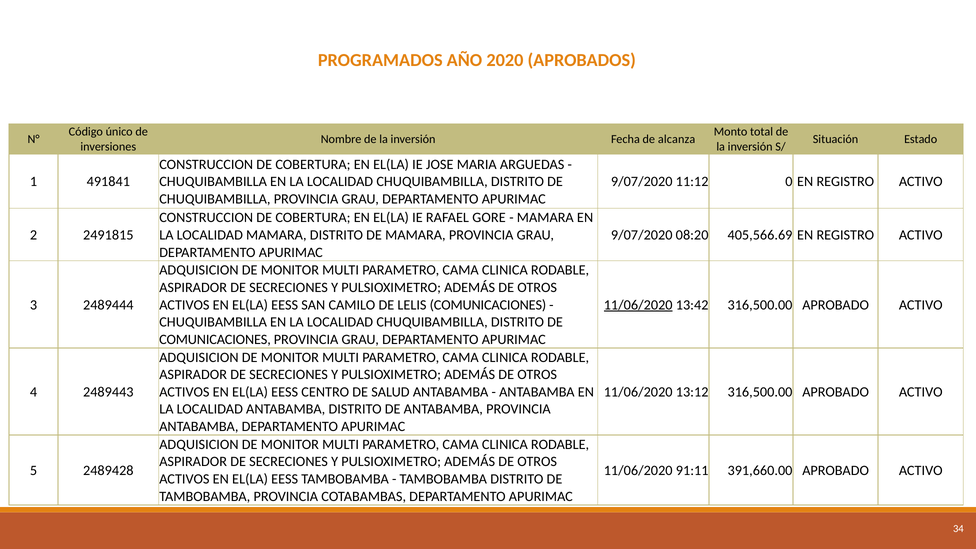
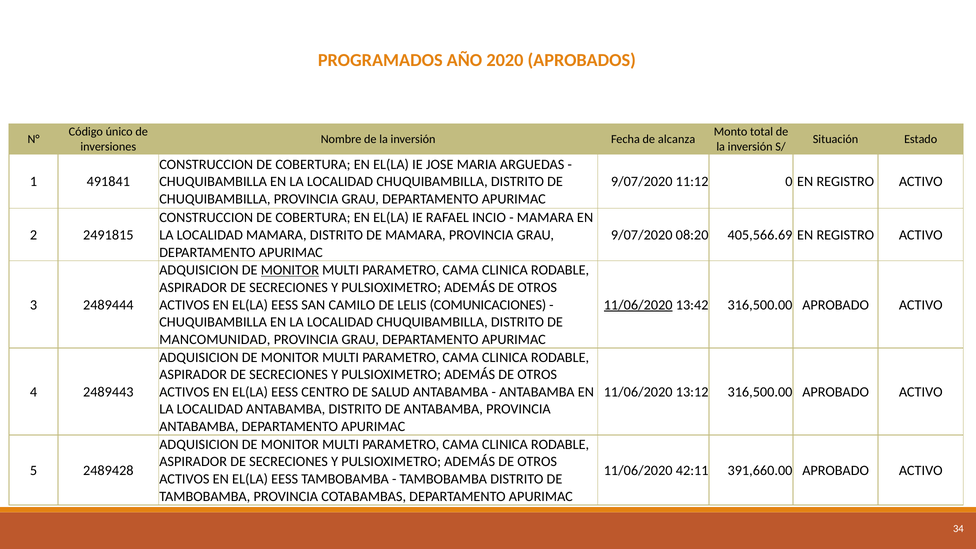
GORE: GORE -> INCIO
MONITOR at (290, 270) underline: none -> present
COMUNICACIONES at (215, 339): COMUNICACIONES -> MANCOMUNIDAD
91:11: 91:11 -> 42:11
